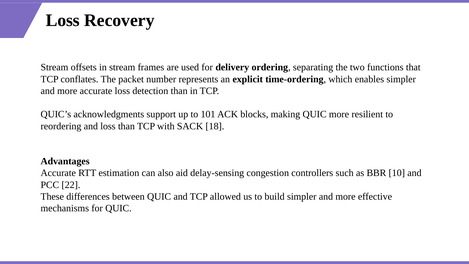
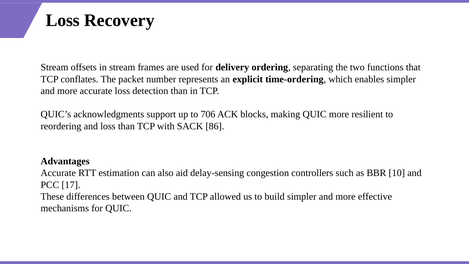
101: 101 -> 706
18: 18 -> 86
22: 22 -> 17
